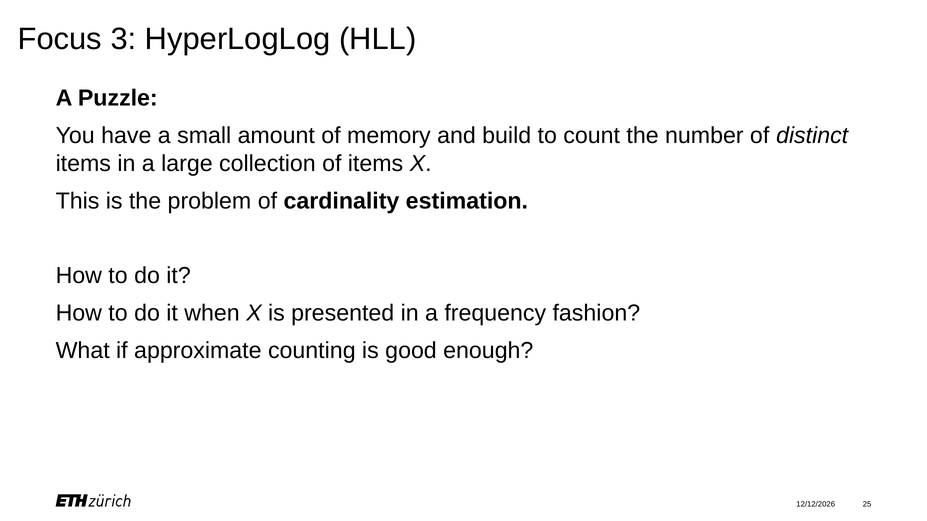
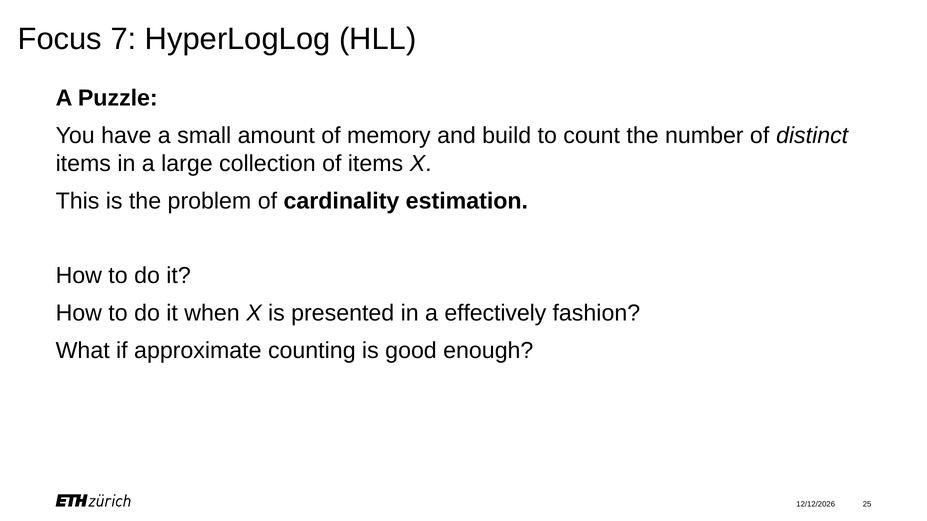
3: 3 -> 7
frequency: frequency -> effectively
